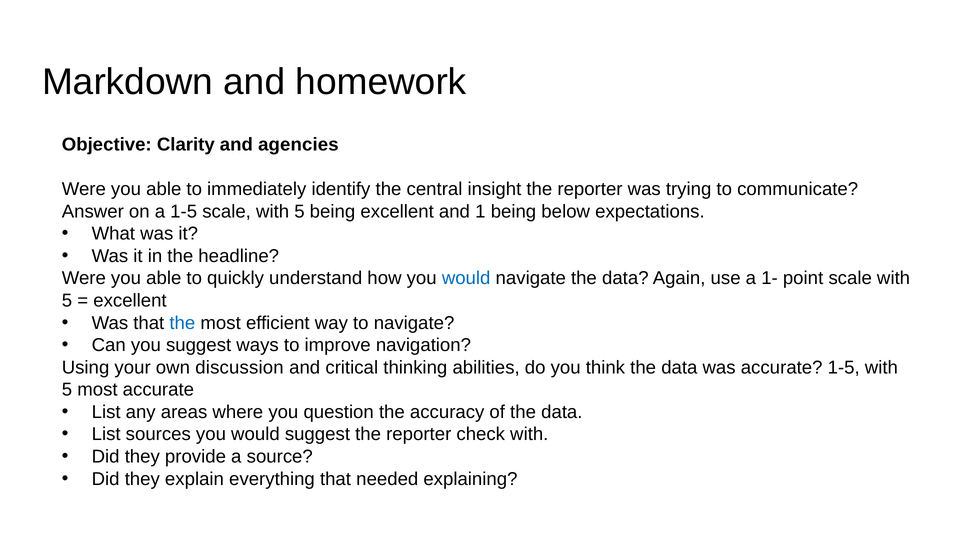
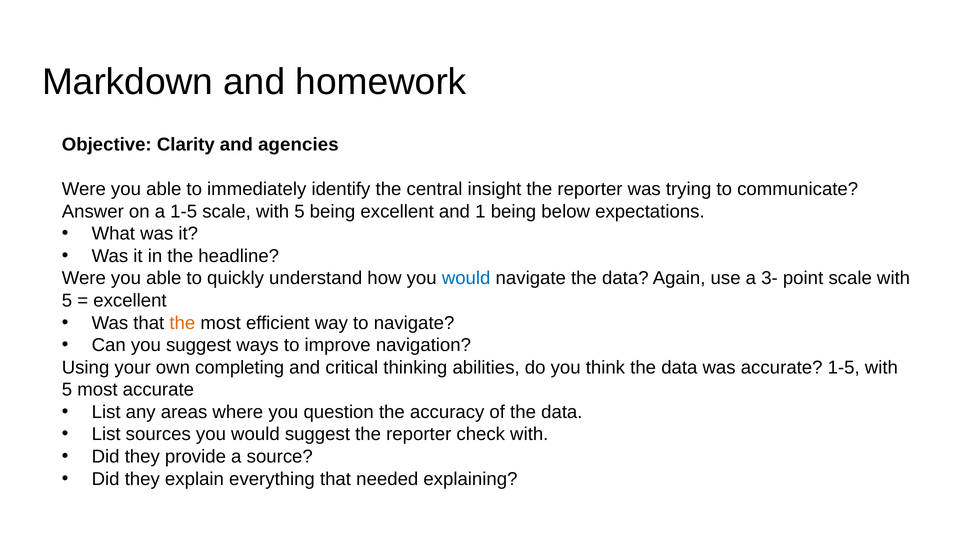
1-: 1- -> 3-
the at (182, 323) colour: blue -> orange
discussion: discussion -> completing
